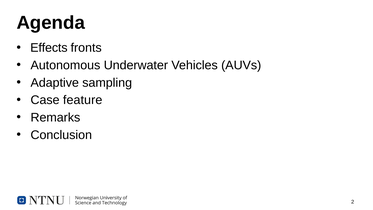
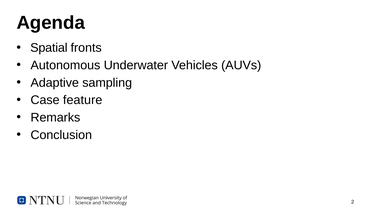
Effects: Effects -> Spatial
